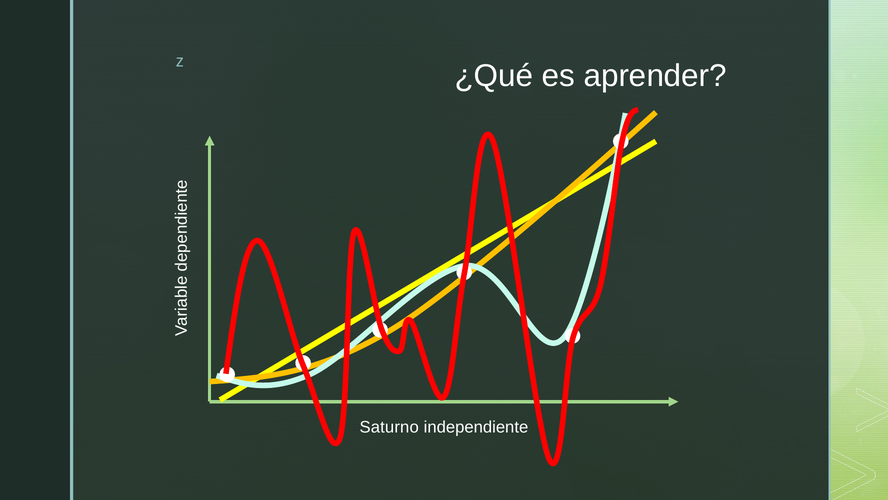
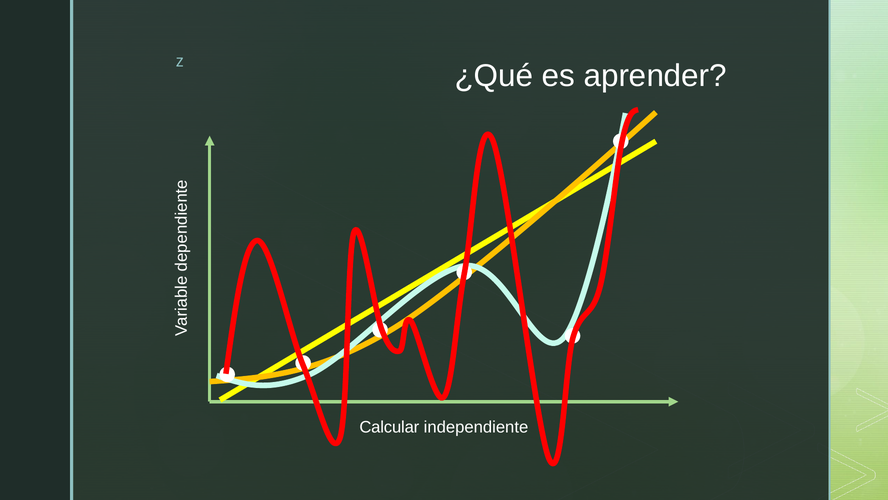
Saturno: Saturno -> Calcular
